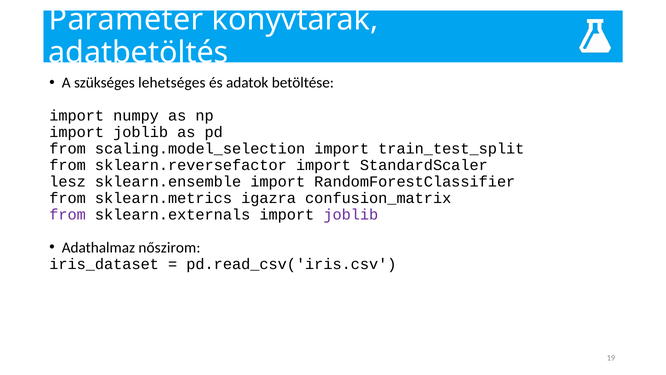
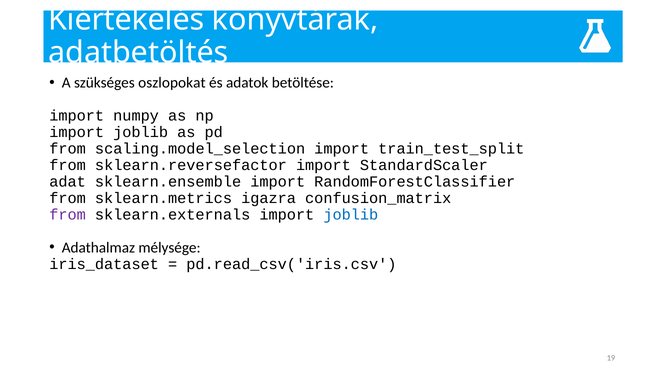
Paraméter: Paraméter -> Kiértékelés
lehetséges: lehetséges -> oszlopokat
lesz: lesz -> adat
joblib at (351, 214) colour: purple -> blue
nőszirom: nőszirom -> mélysége
